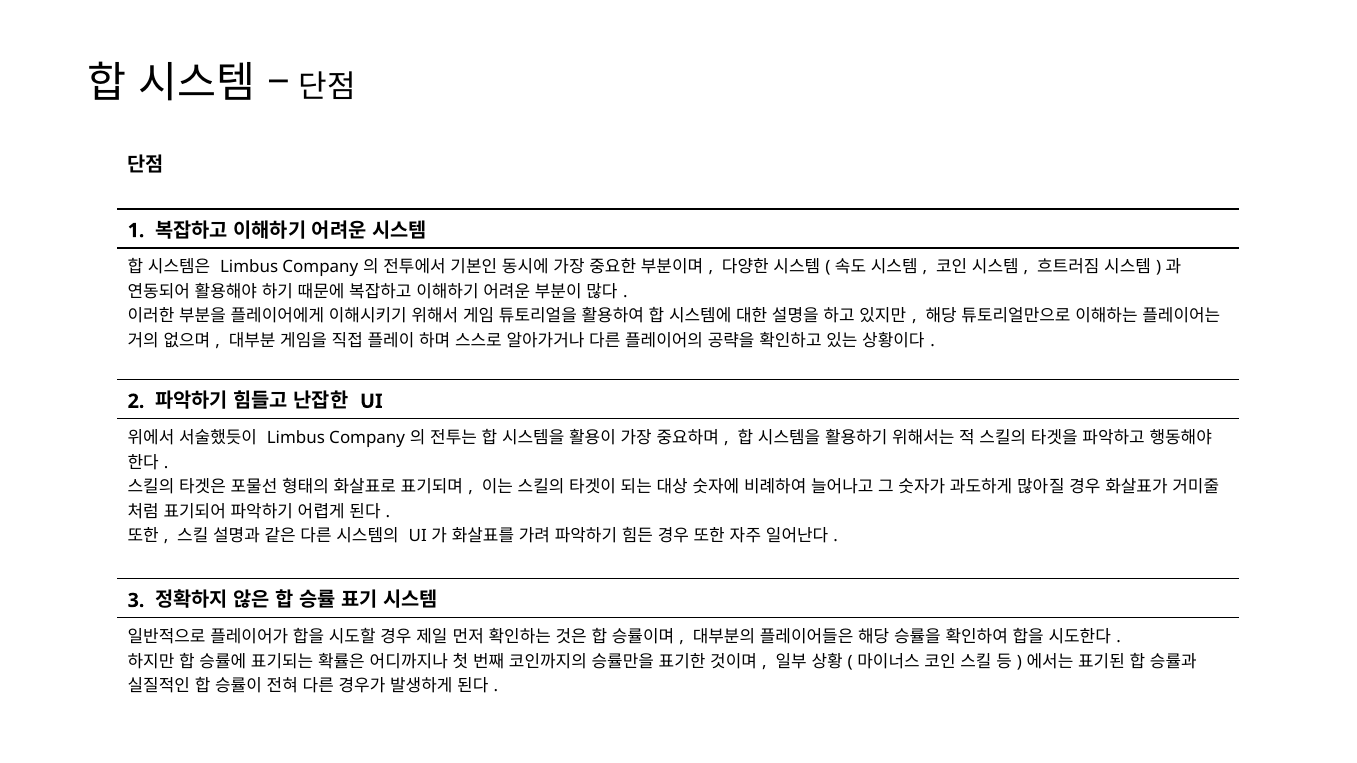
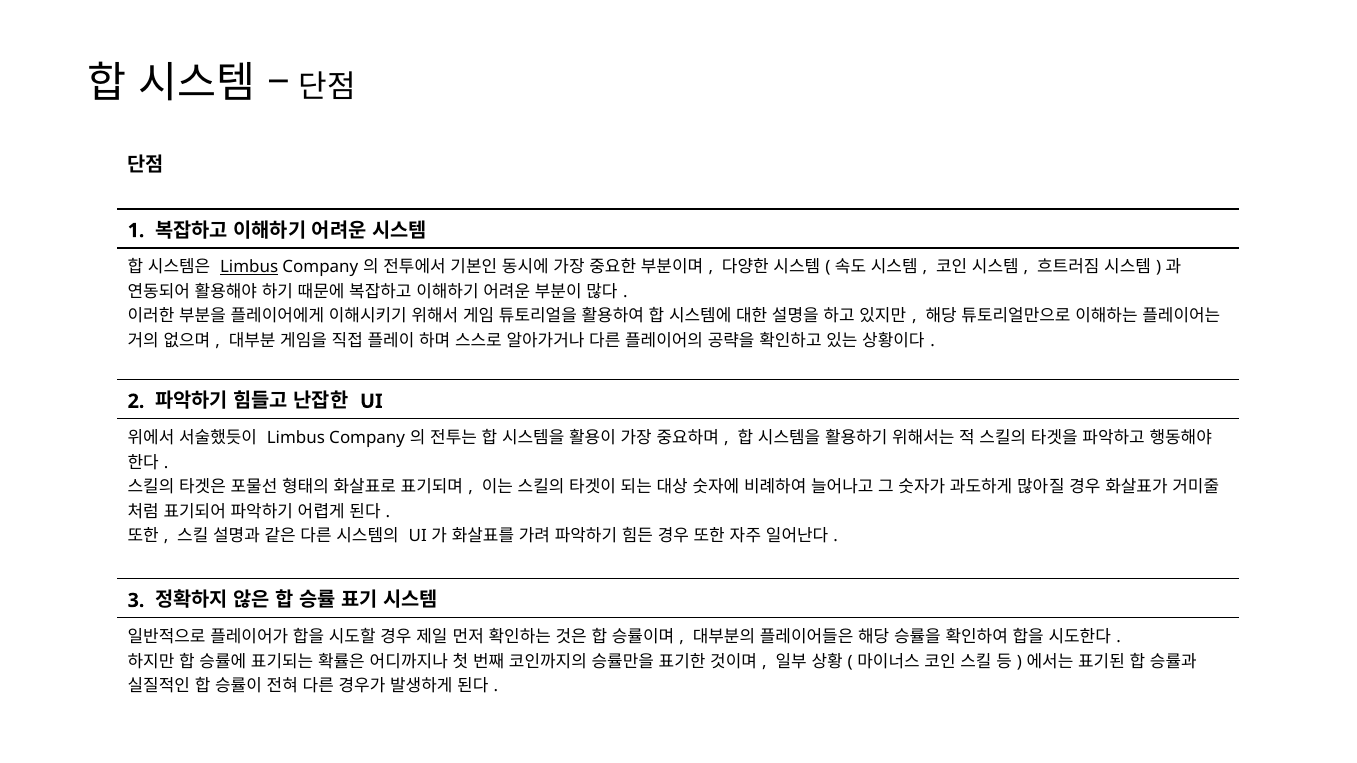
Limbus at (249, 267) underline: none -> present
